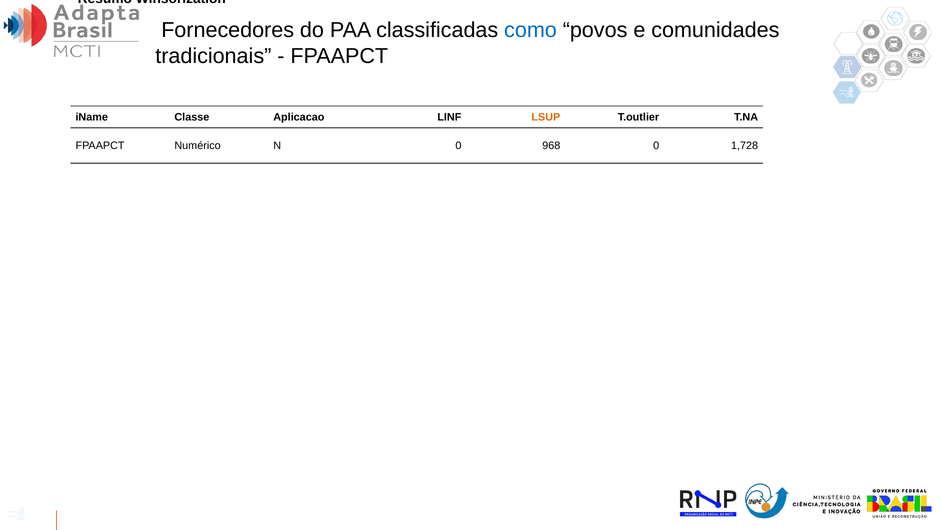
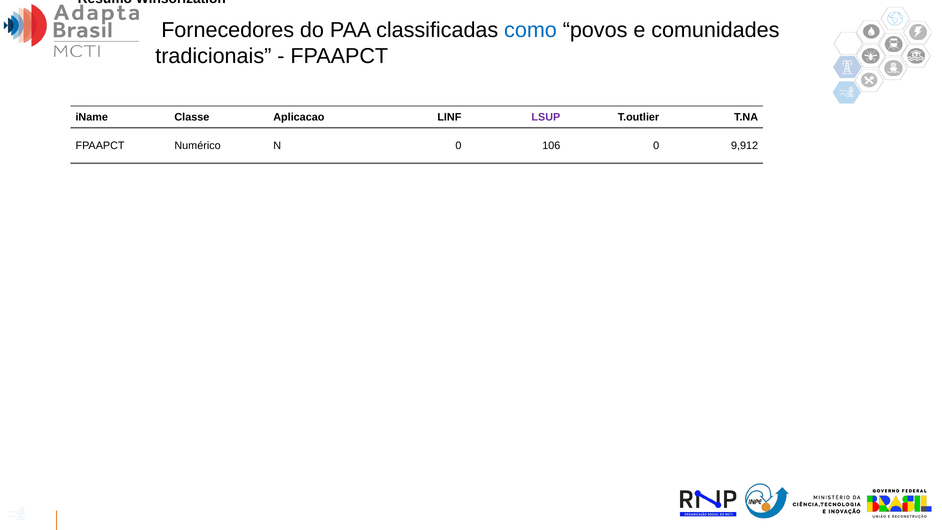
LSUP colour: orange -> purple
968: 968 -> 106
1,728: 1,728 -> 9,912
